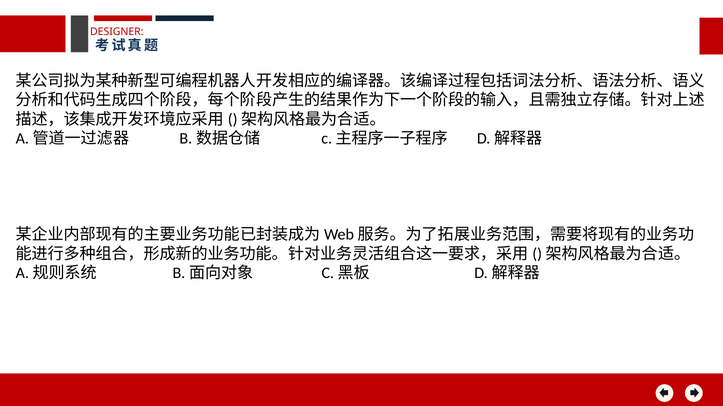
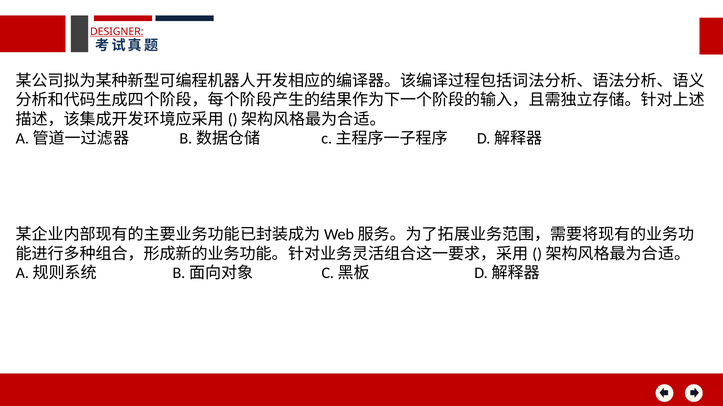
DESIGNER underline: none -> present
